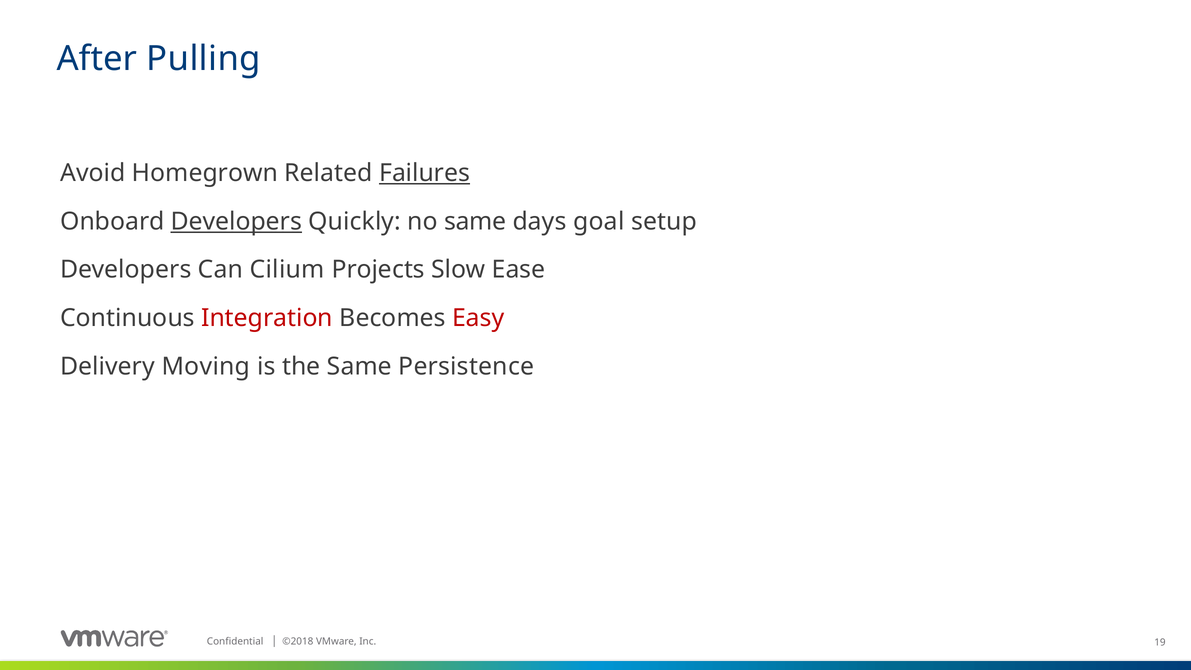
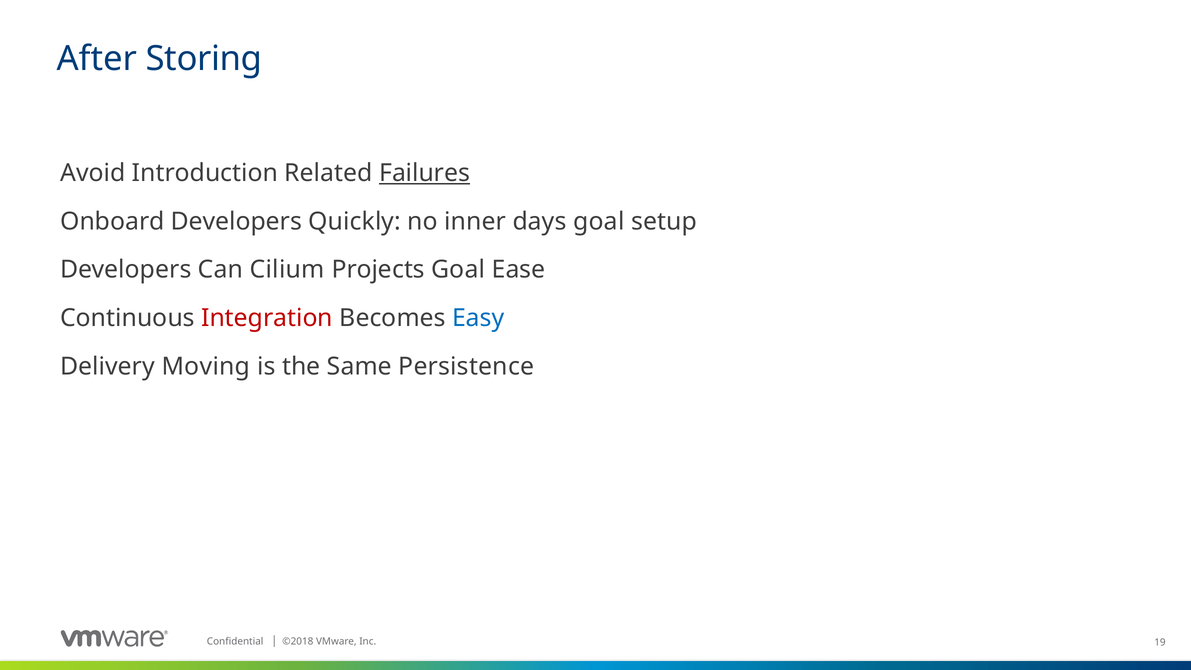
Pulling: Pulling -> Storing
Homegrown: Homegrown -> Introduction
Developers at (236, 221) underline: present -> none
no same: same -> inner
Projects Slow: Slow -> Goal
Easy colour: red -> blue
